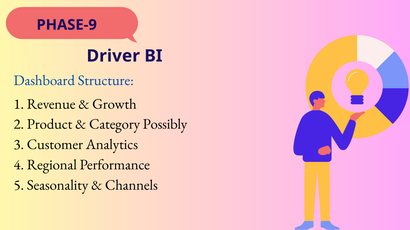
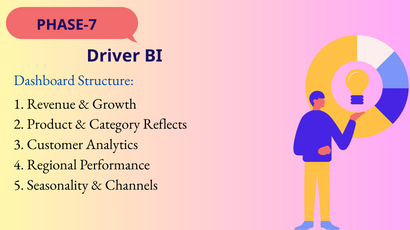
PHASE-9: PHASE-9 -> PHASE-7
Possibly: Possibly -> Reflects
